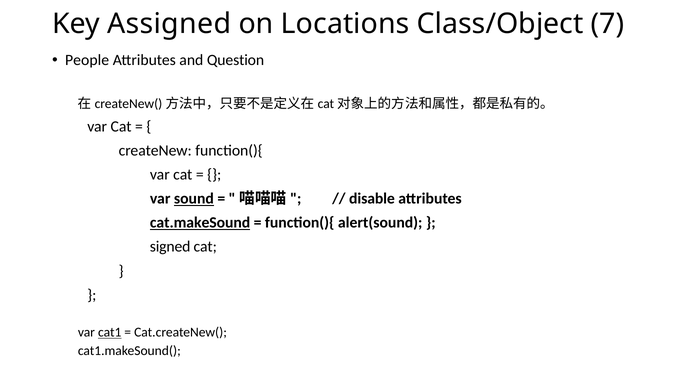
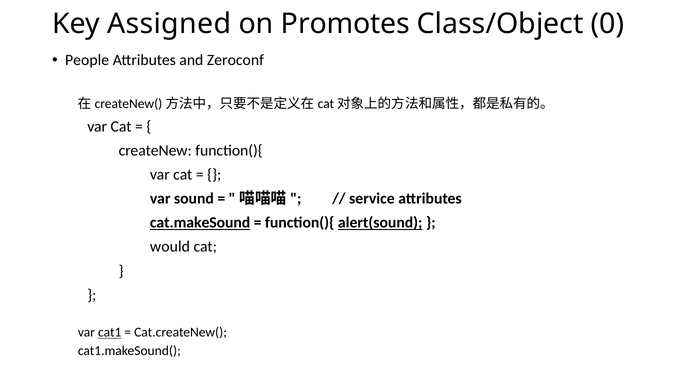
Locations: Locations -> Promotes
7: 7 -> 0
Question: Question -> Zeroconf
sound underline: present -> none
disable: disable -> service
alert(sound underline: none -> present
signed: signed -> would
